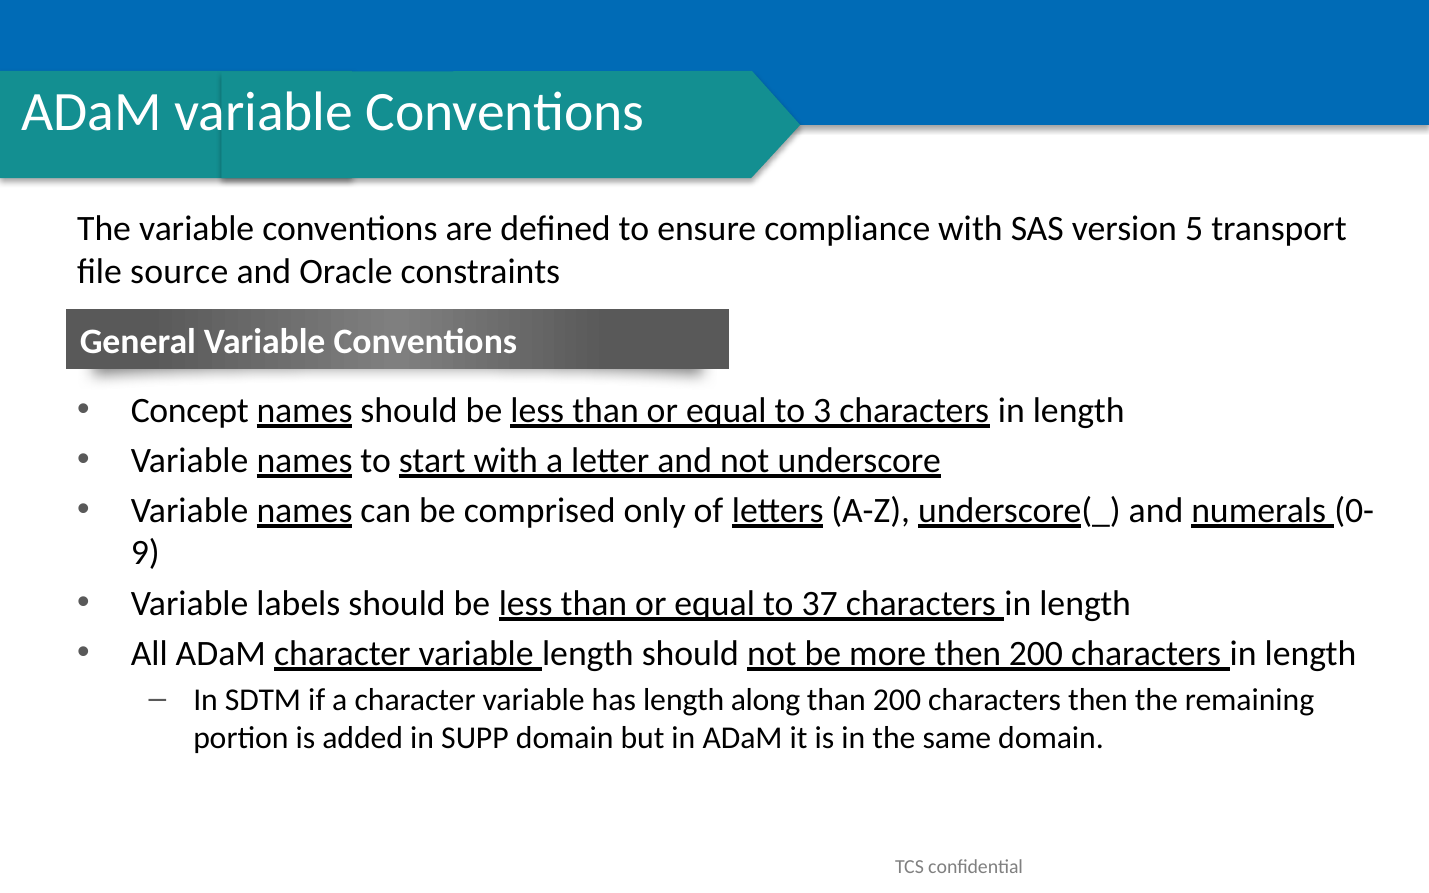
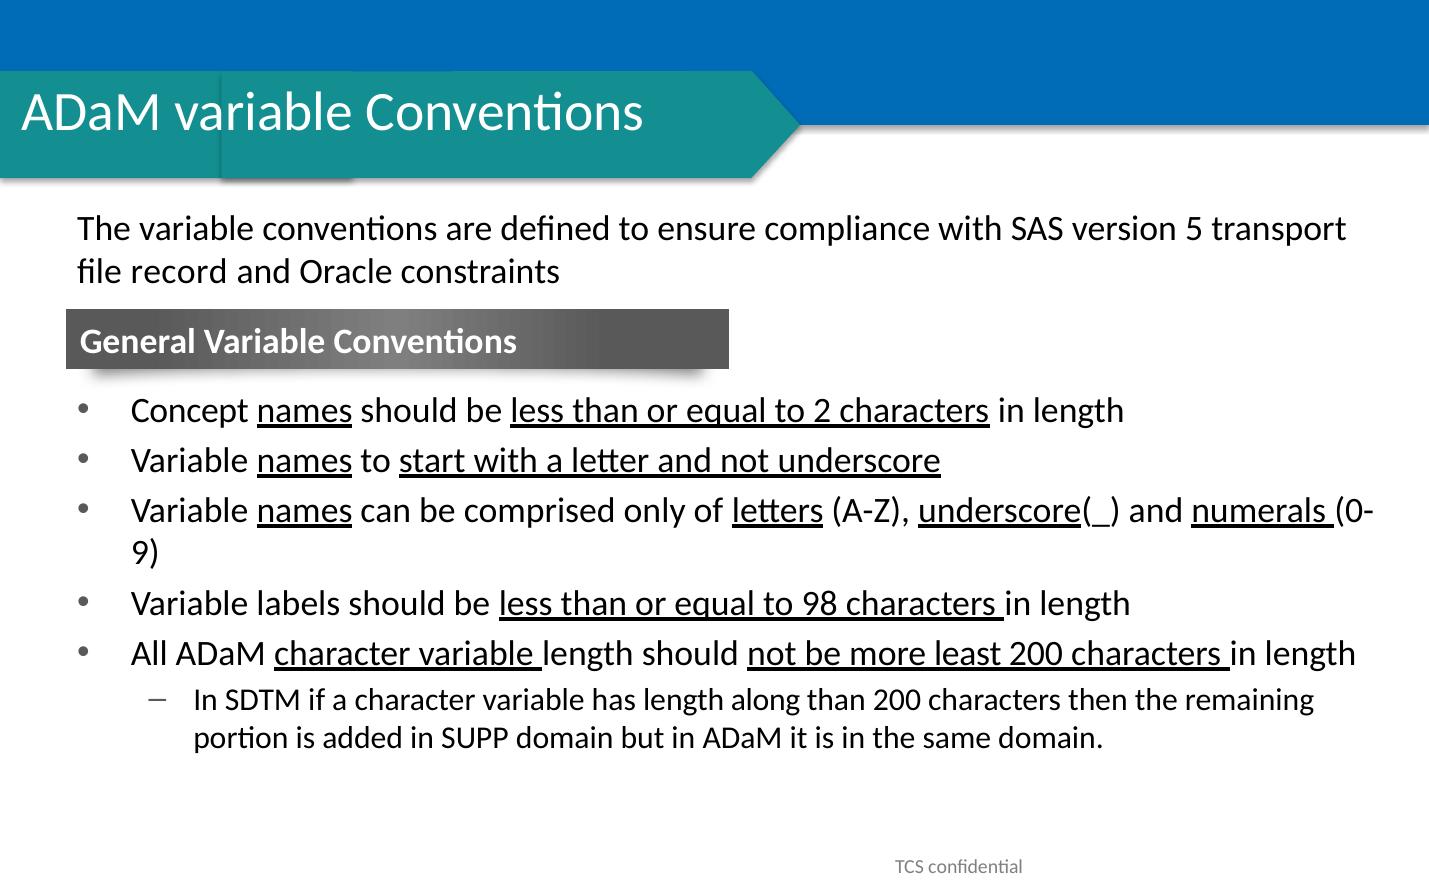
source: source -> record
3: 3 -> 2
37: 37 -> 98
more then: then -> least
